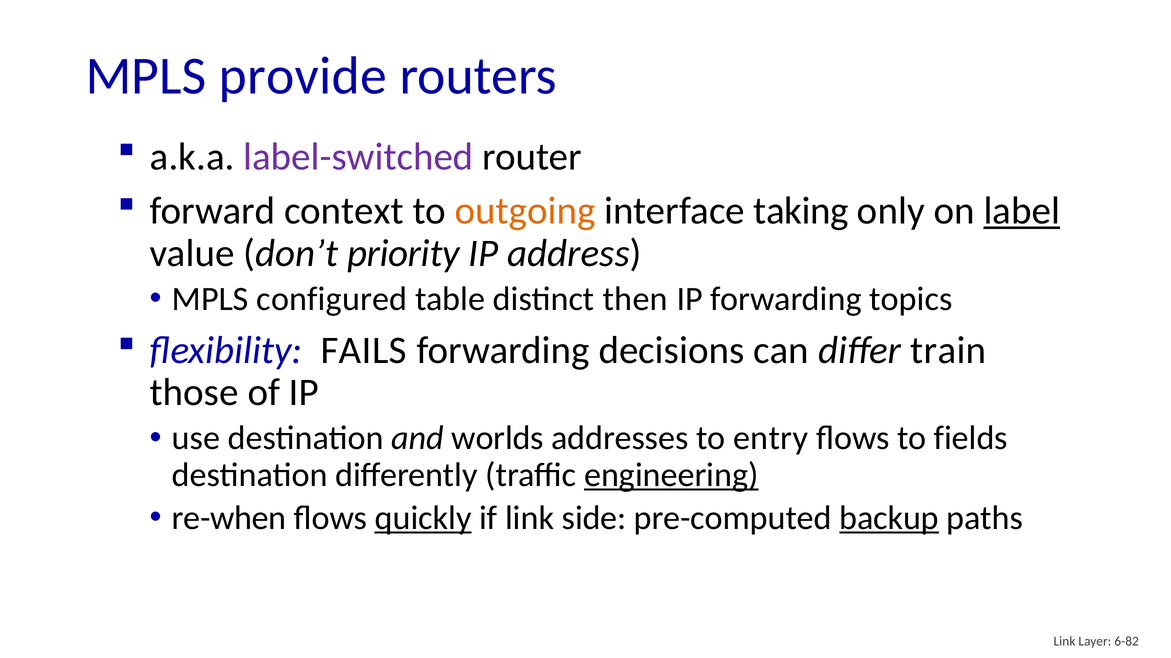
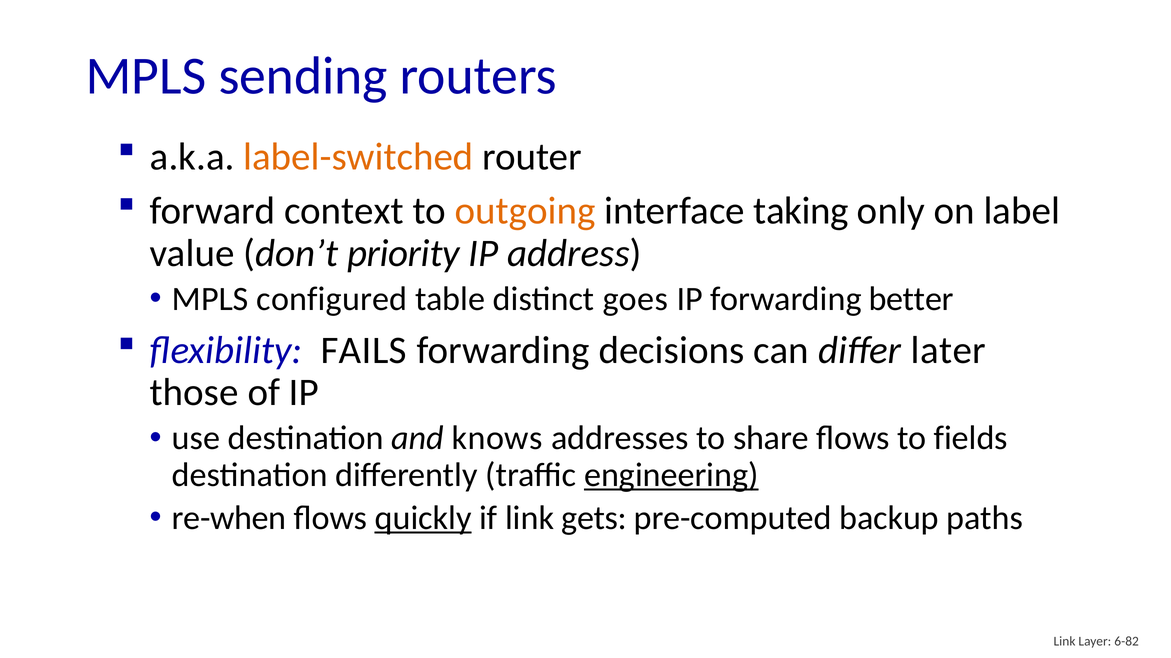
provide: provide -> sending
label-switched colour: purple -> orange
label underline: present -> none
then: then -> goes
topics: topics -> better
train: train -> later
worlds: worlds -> knows
entry: entry -> share
side: side -> gets
backup underline: present -> none
